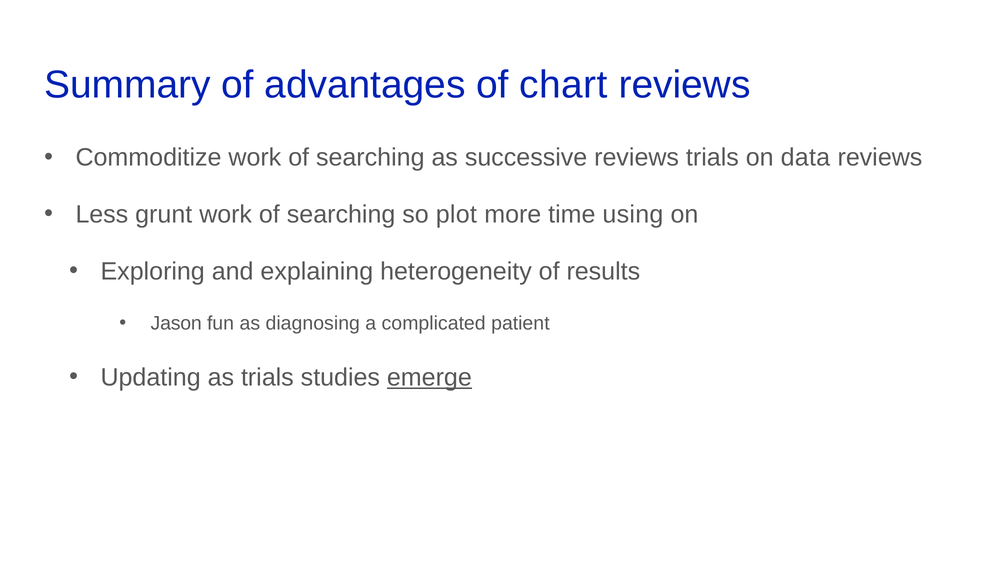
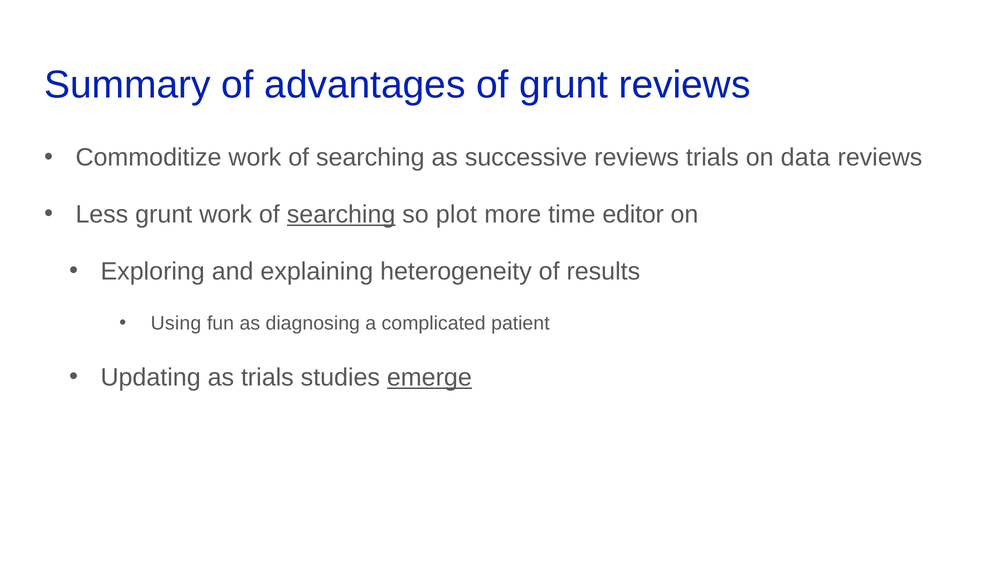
of chart: chart -> grunt
searching at (341, 214) underline: none -> present
using: using -> editor
Jason: Jason -> Using
